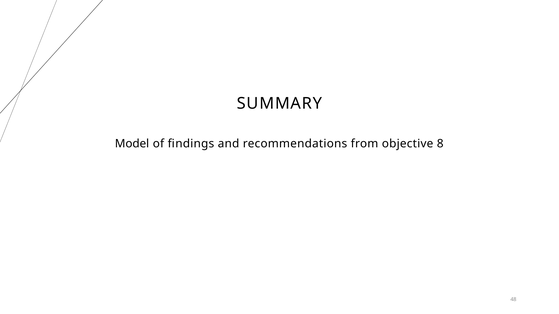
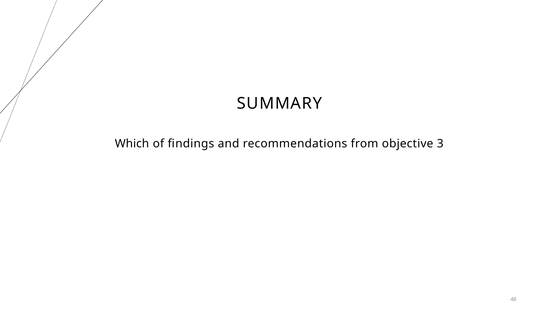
Model: Model -> Which
8: 8 -> 3
